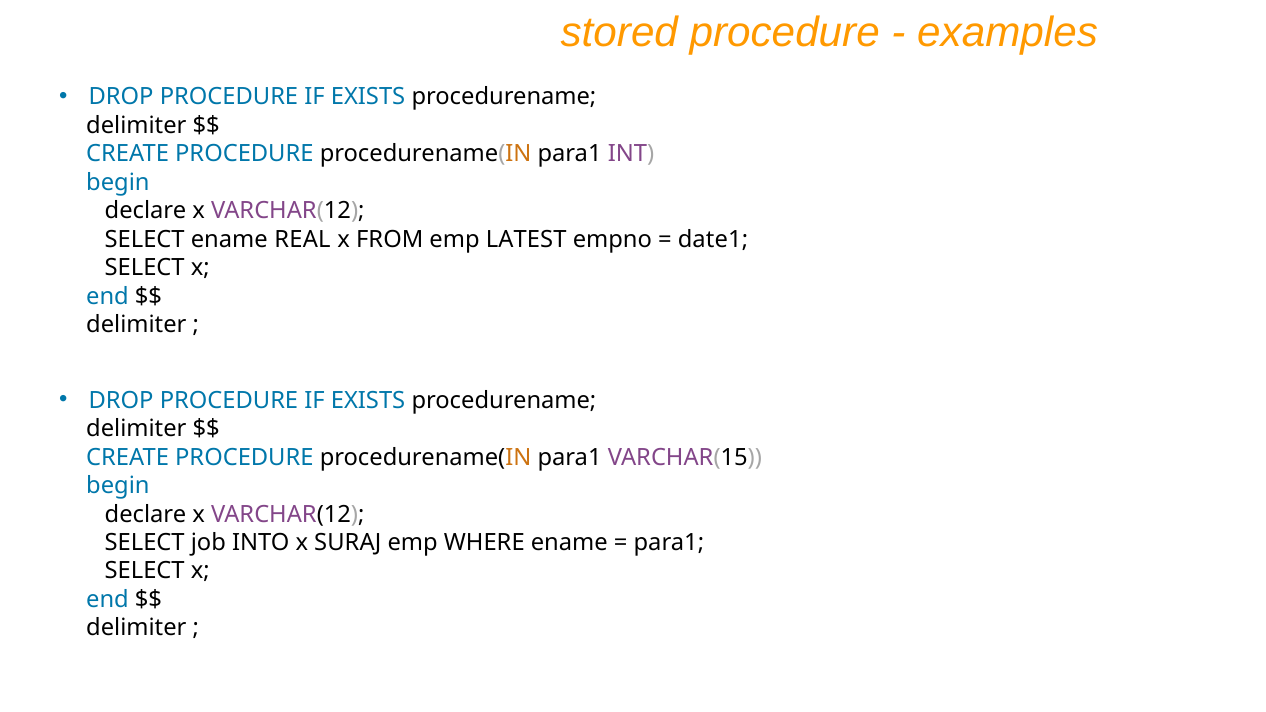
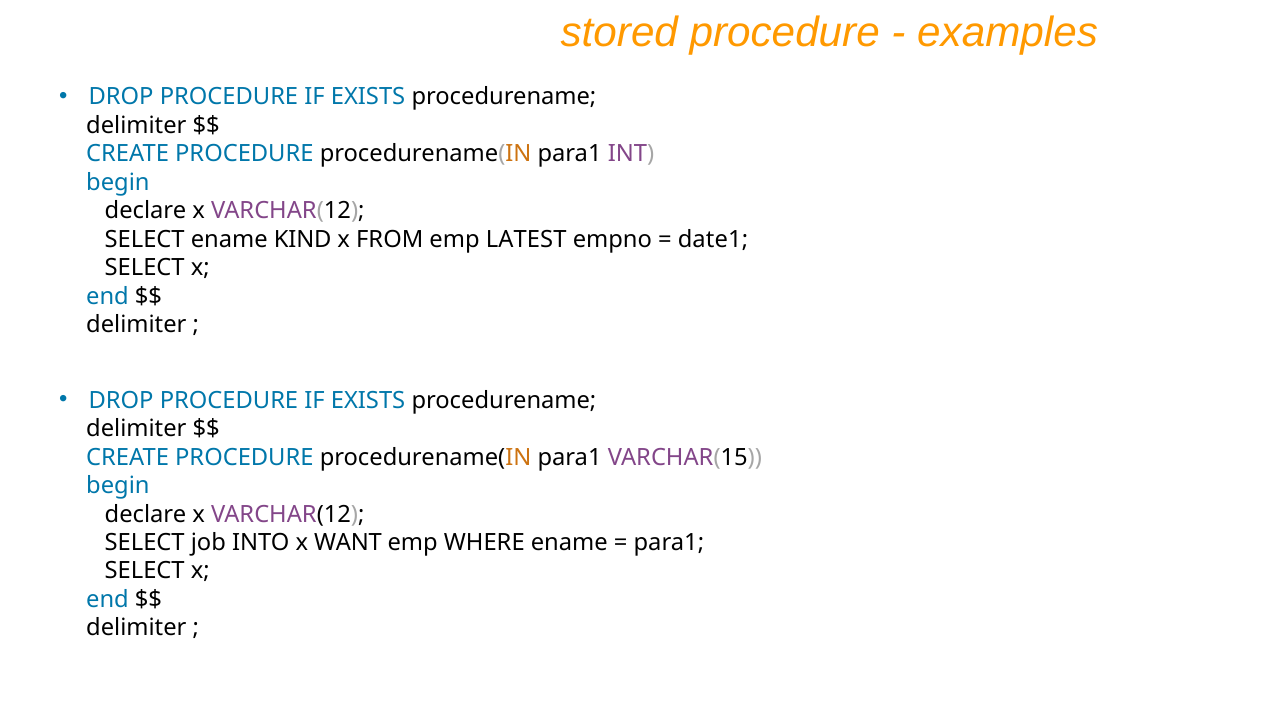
REAL: REAL -> KIND
SURAJ: SURAJ -> WANT
